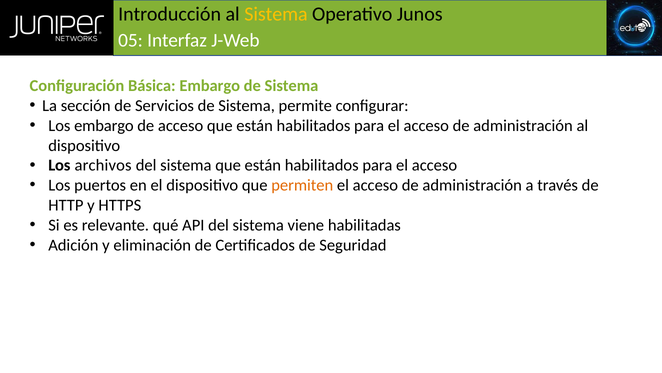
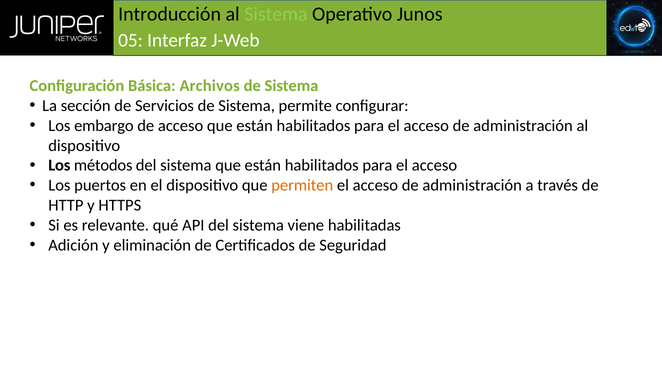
Sistema at (276, 14) colour: yellow -> light green
Básica Embargo: Embargo -> Archivos
archivos: archivos -> métodos
